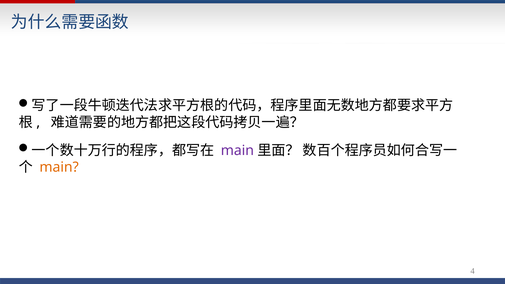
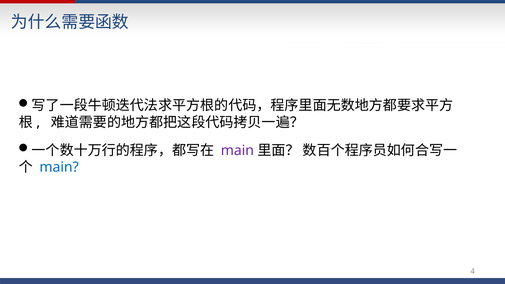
main at (59, 167) colour: orange -> blue
